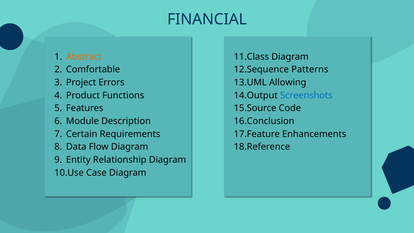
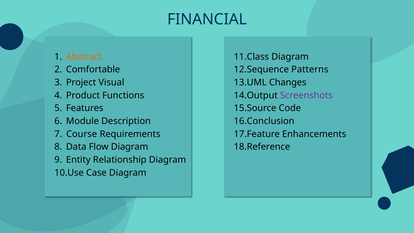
Errors: Errors -> Visual
Allowing: Allowing -> Changes
Screenshots colour: blue -> purple
Certain: Certain -> Course
